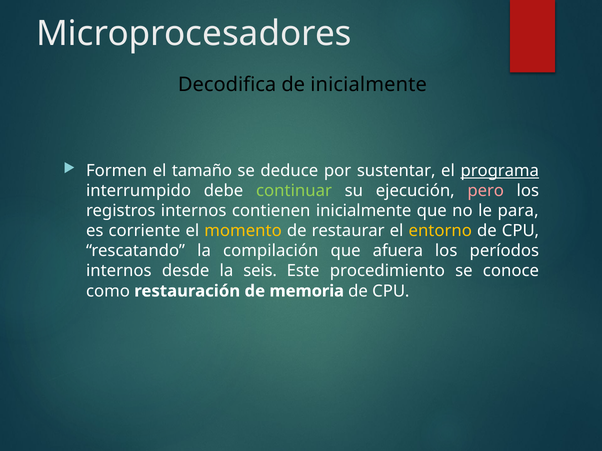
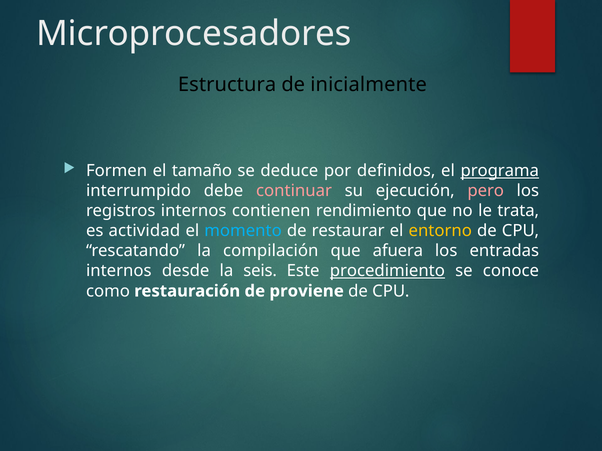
Decodifica: Decodifica -> Estructura
sustentar: sustentar -> definidos
continuar colour: light green -> pink
contienen inicialmente: inicialmente -> rendimiento
para: para -> trata
corriente: corriente -> actividad
momento colour: yellow -> light blue
períodos: períodos -> entradas
procedimiento underline: none -> present
memoria: memoria -> proviene
